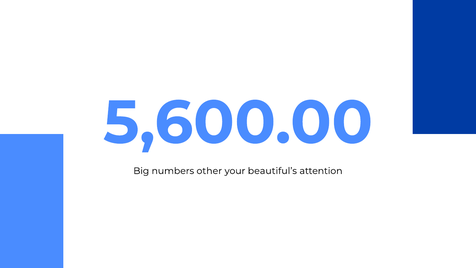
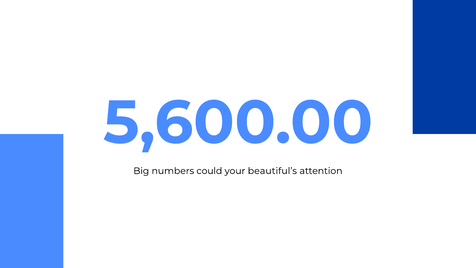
other: other -> could
